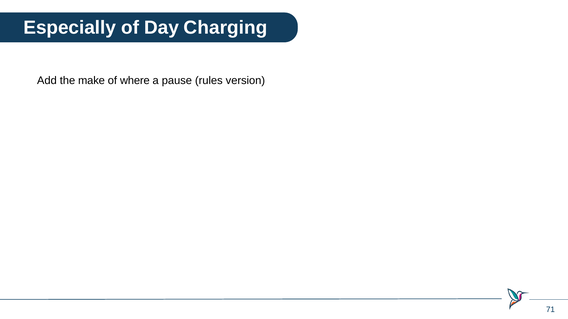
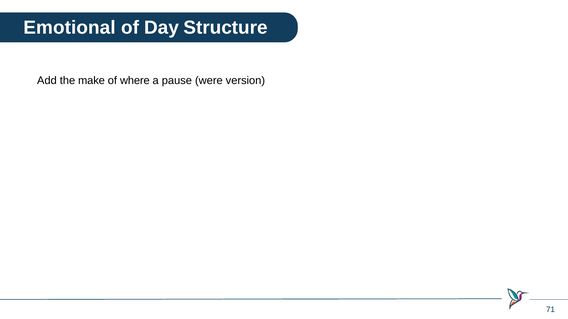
Especially: Especially -> Emotional
Charging: Charging -> Structure
rules: rules -> were
